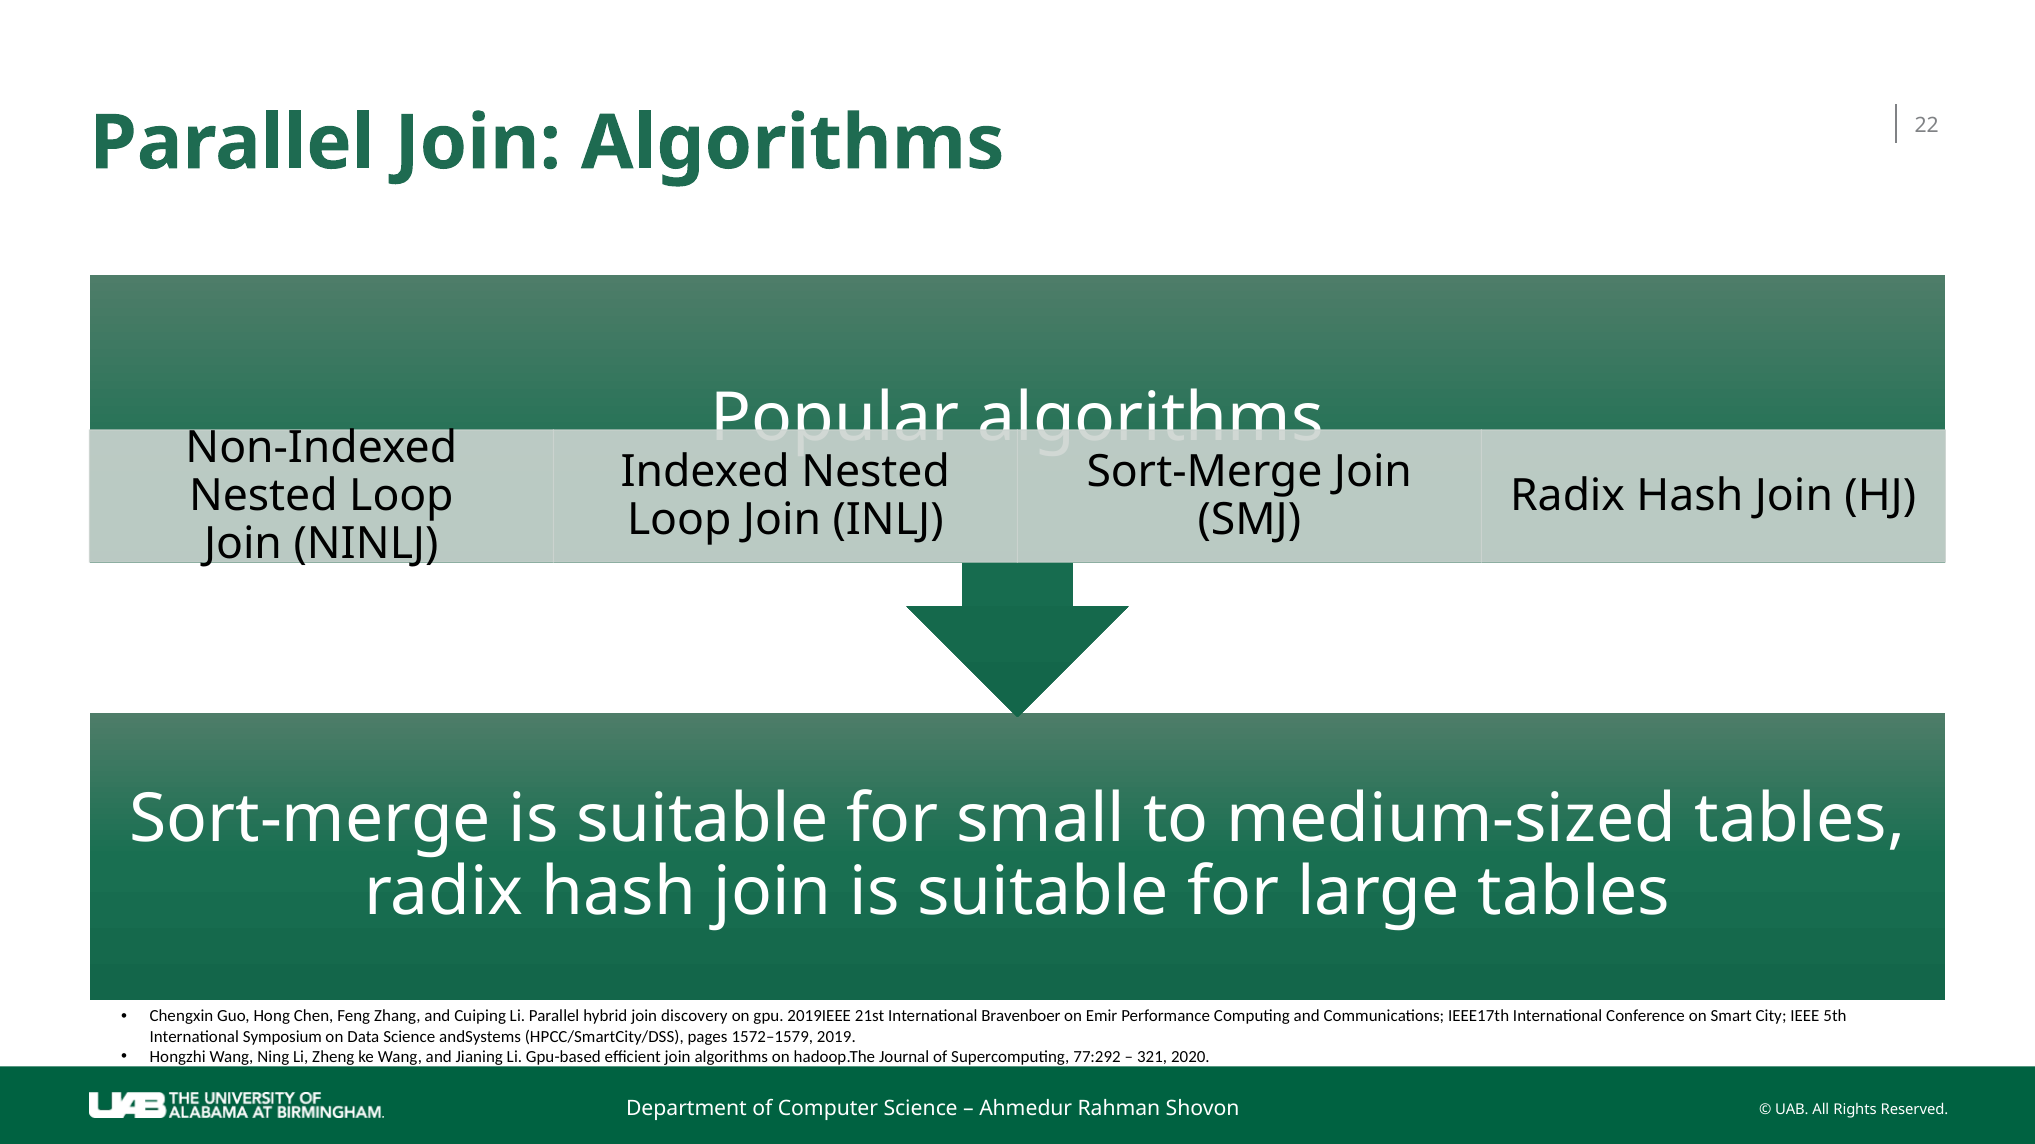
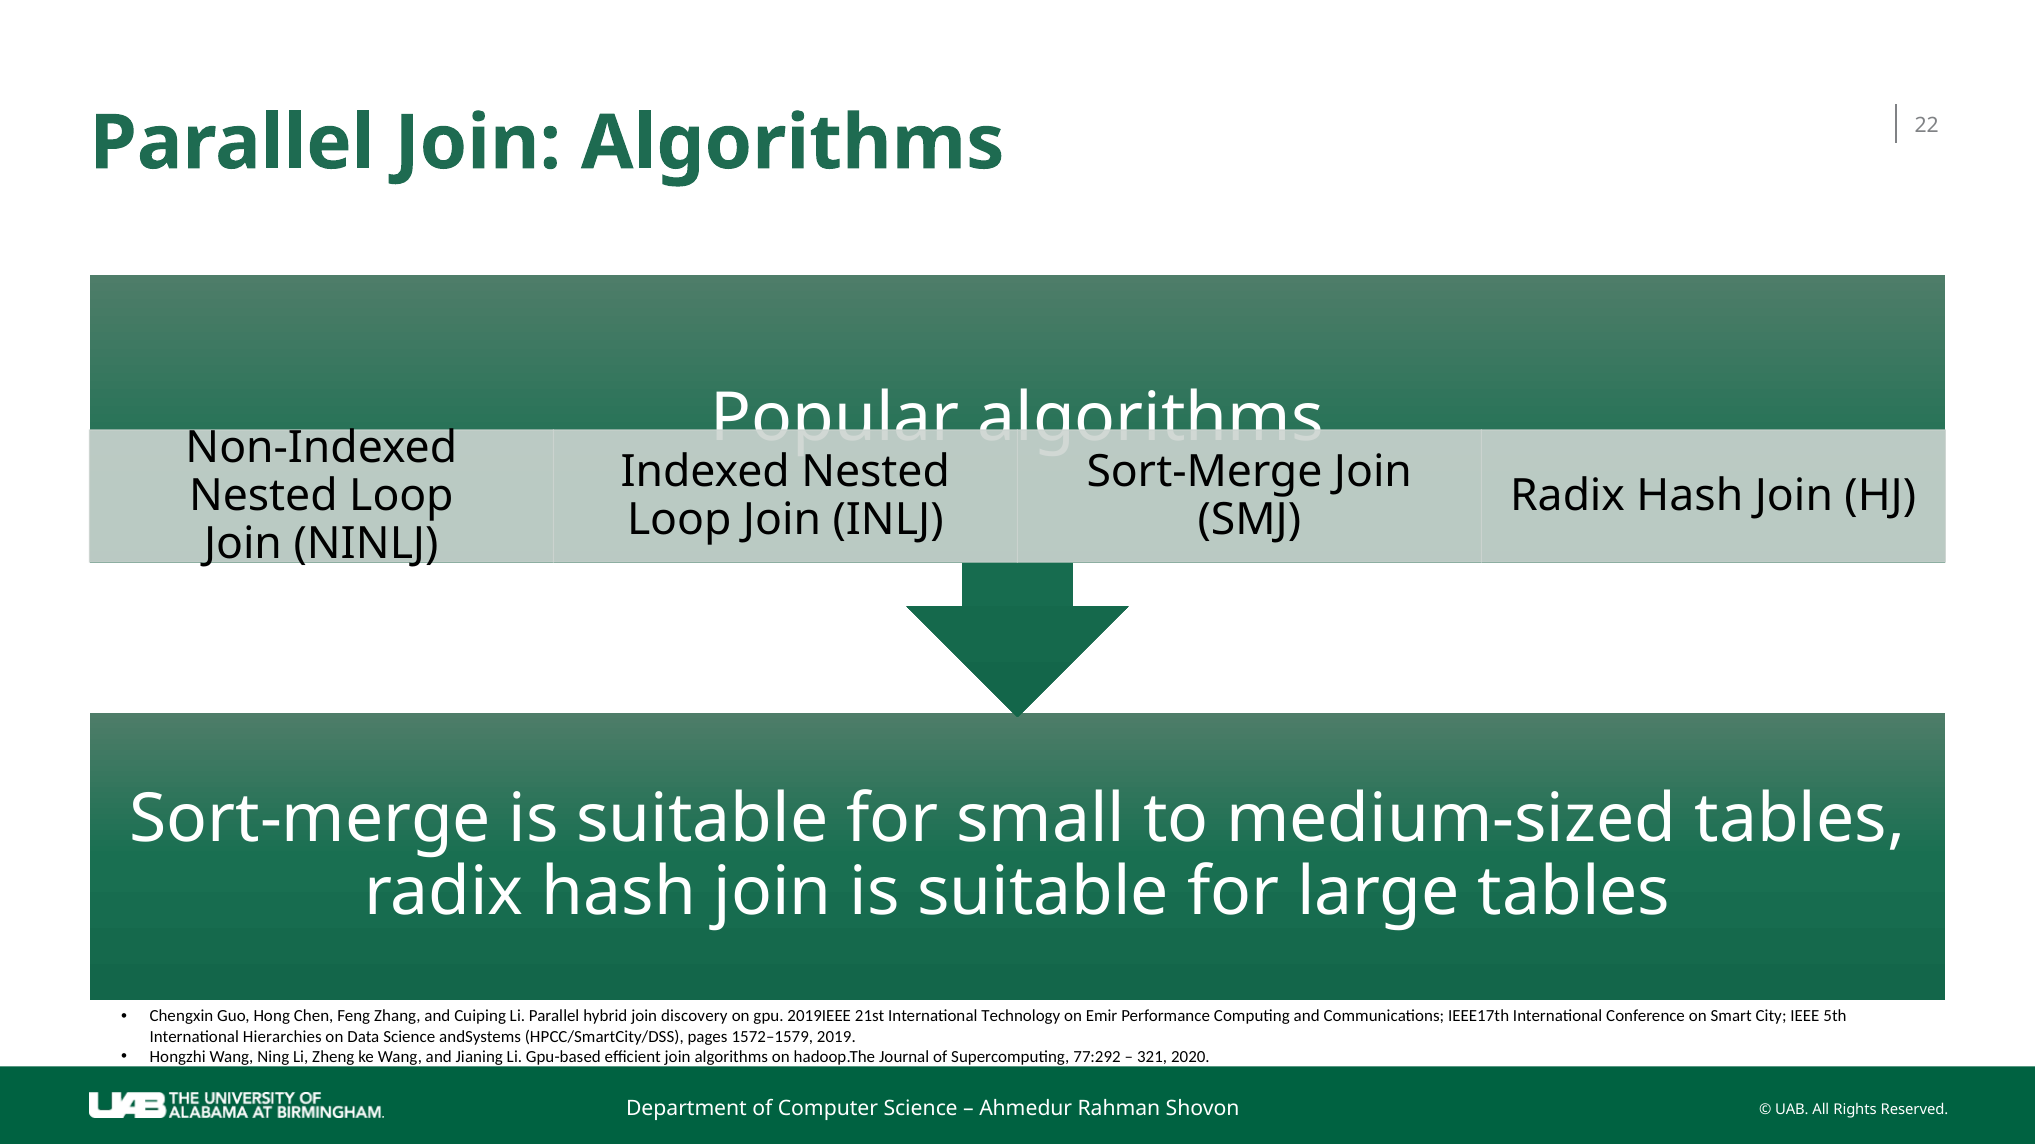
Bravenboer: Bravenboer -> Technology
Symposium: Symposium -> Hierarchies
